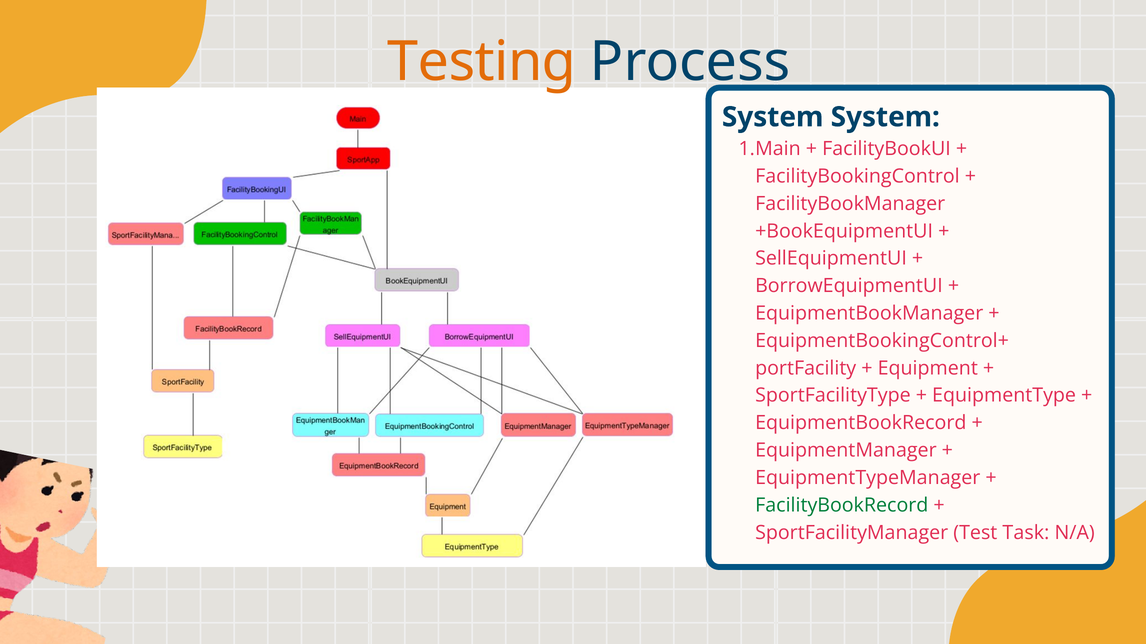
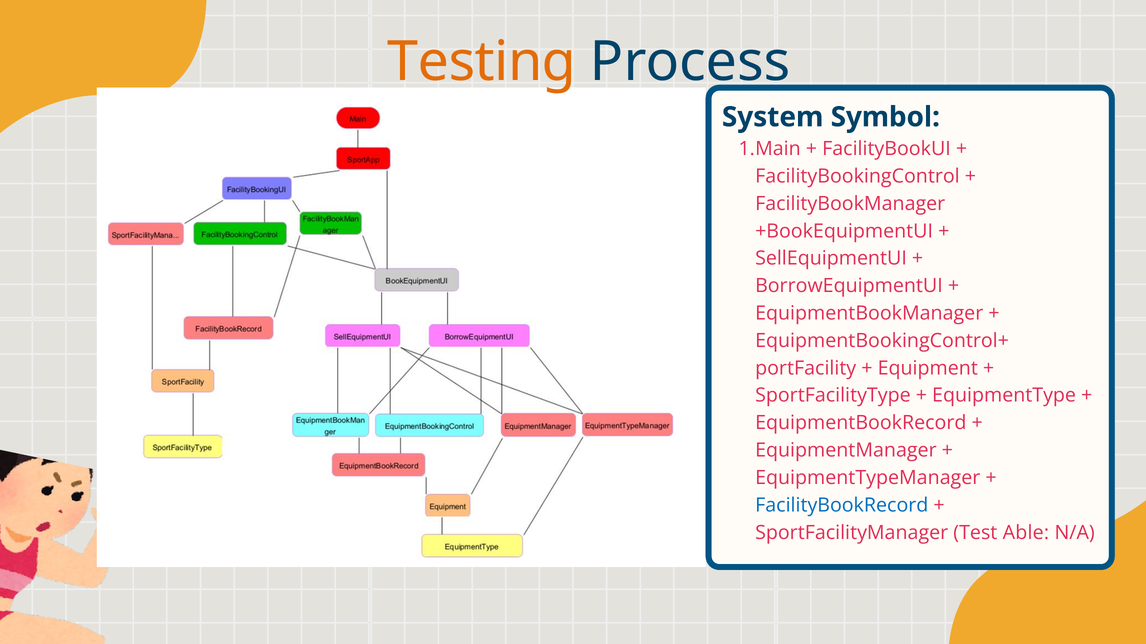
System System: System -> Symbol
FacilityBookRecord colour: green -> blue
Task: Task -> Able
